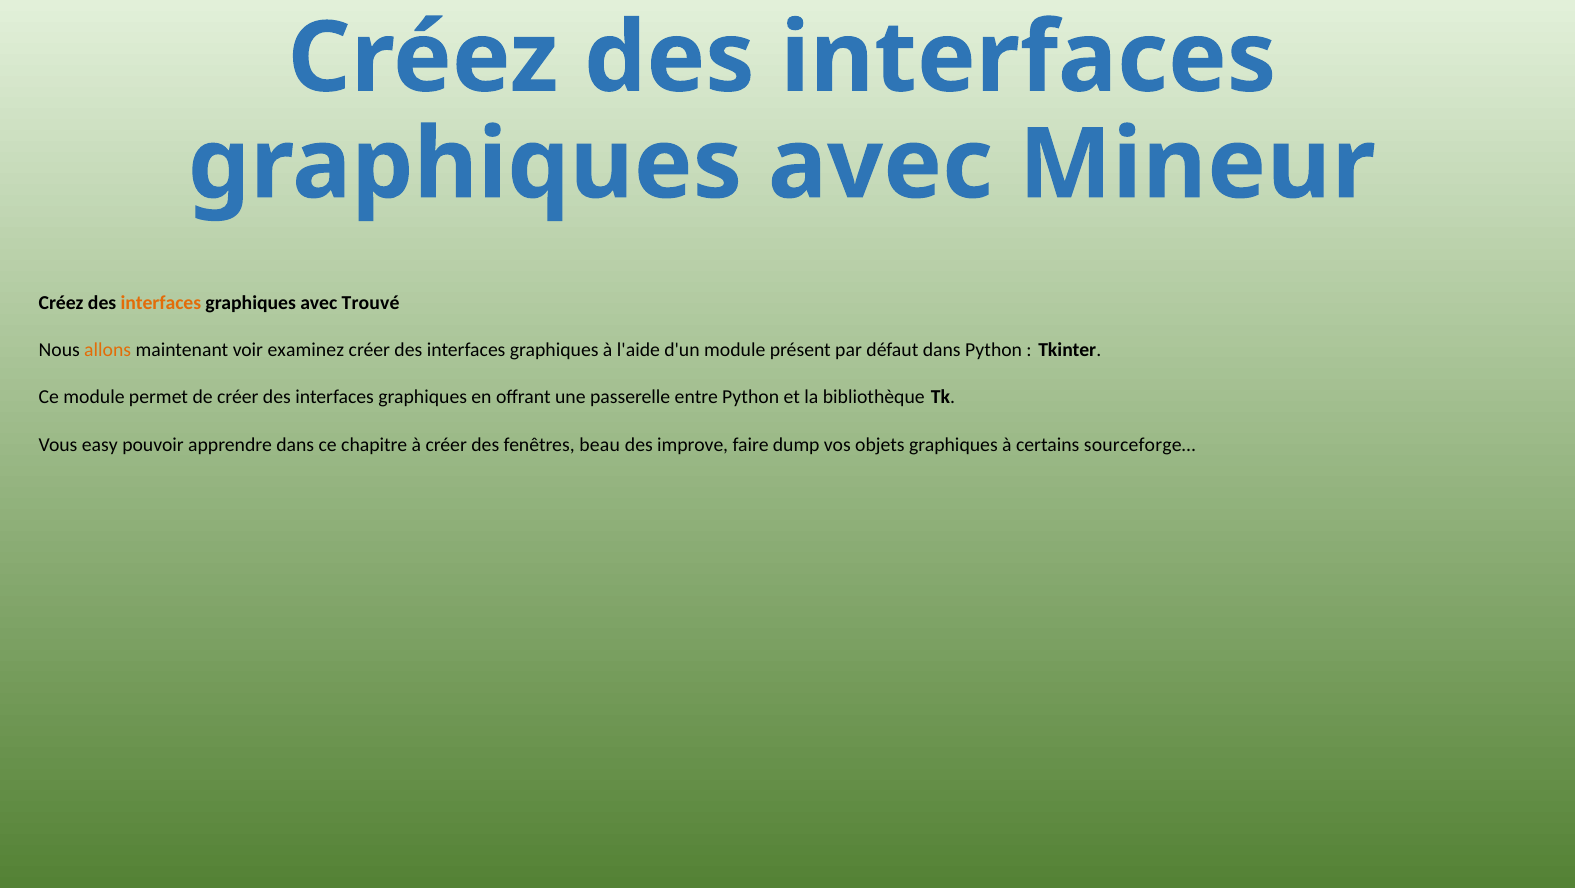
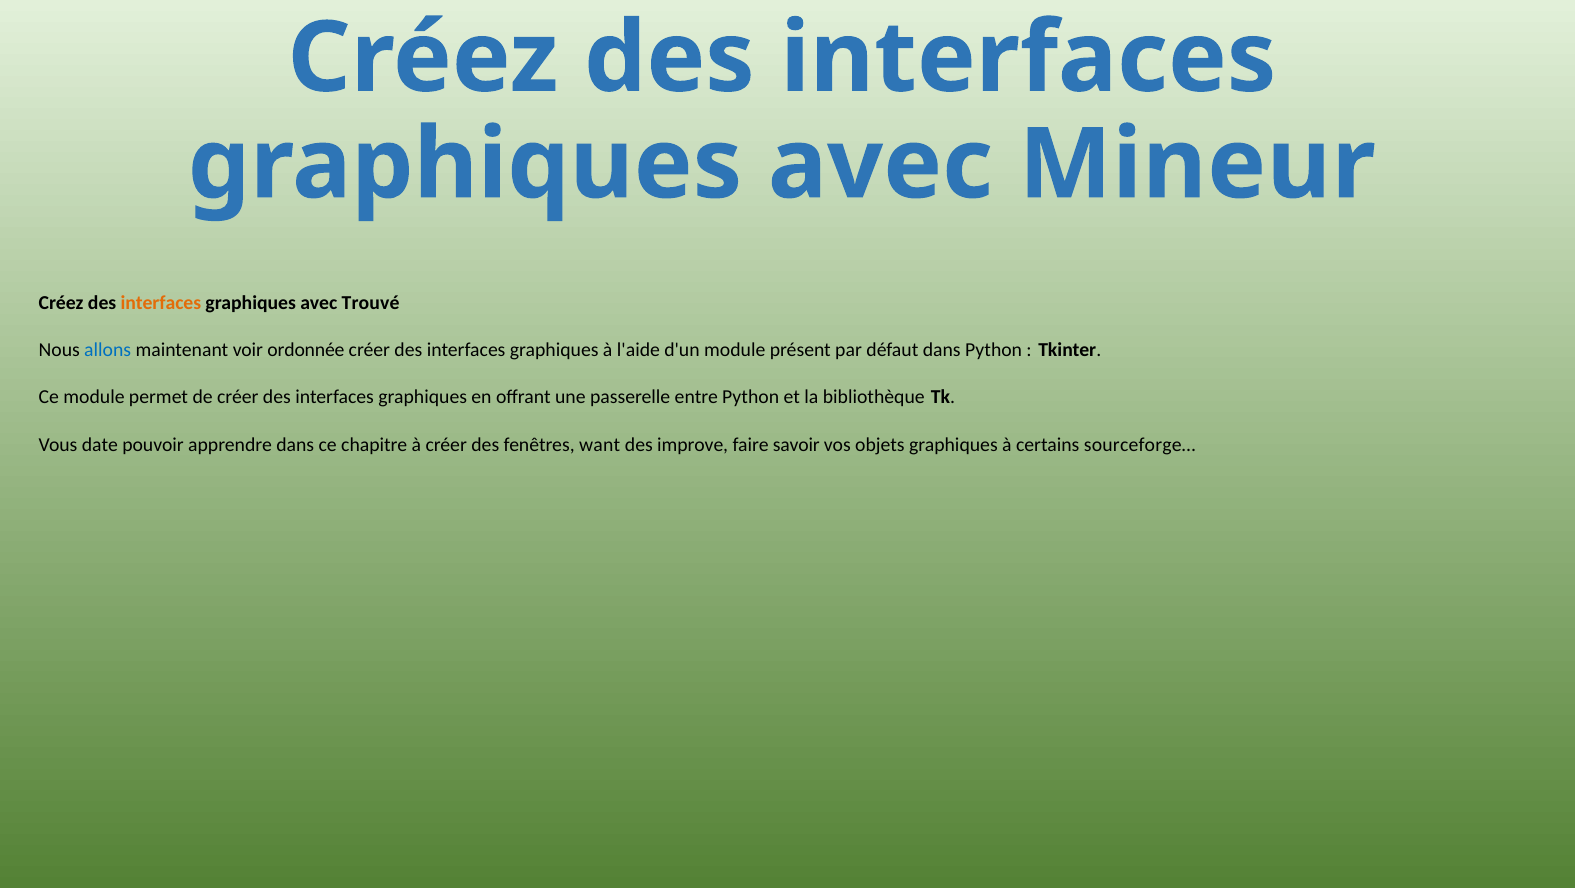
allons colour: orange -> blue
examinez: examinez -> ordonnée
easy: easy -> date
beau: beau -> want
dump: dump -> savoir
